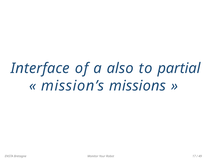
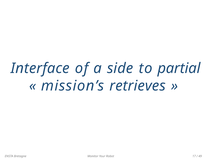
also: also -> side
missions: missions -> retrieves
